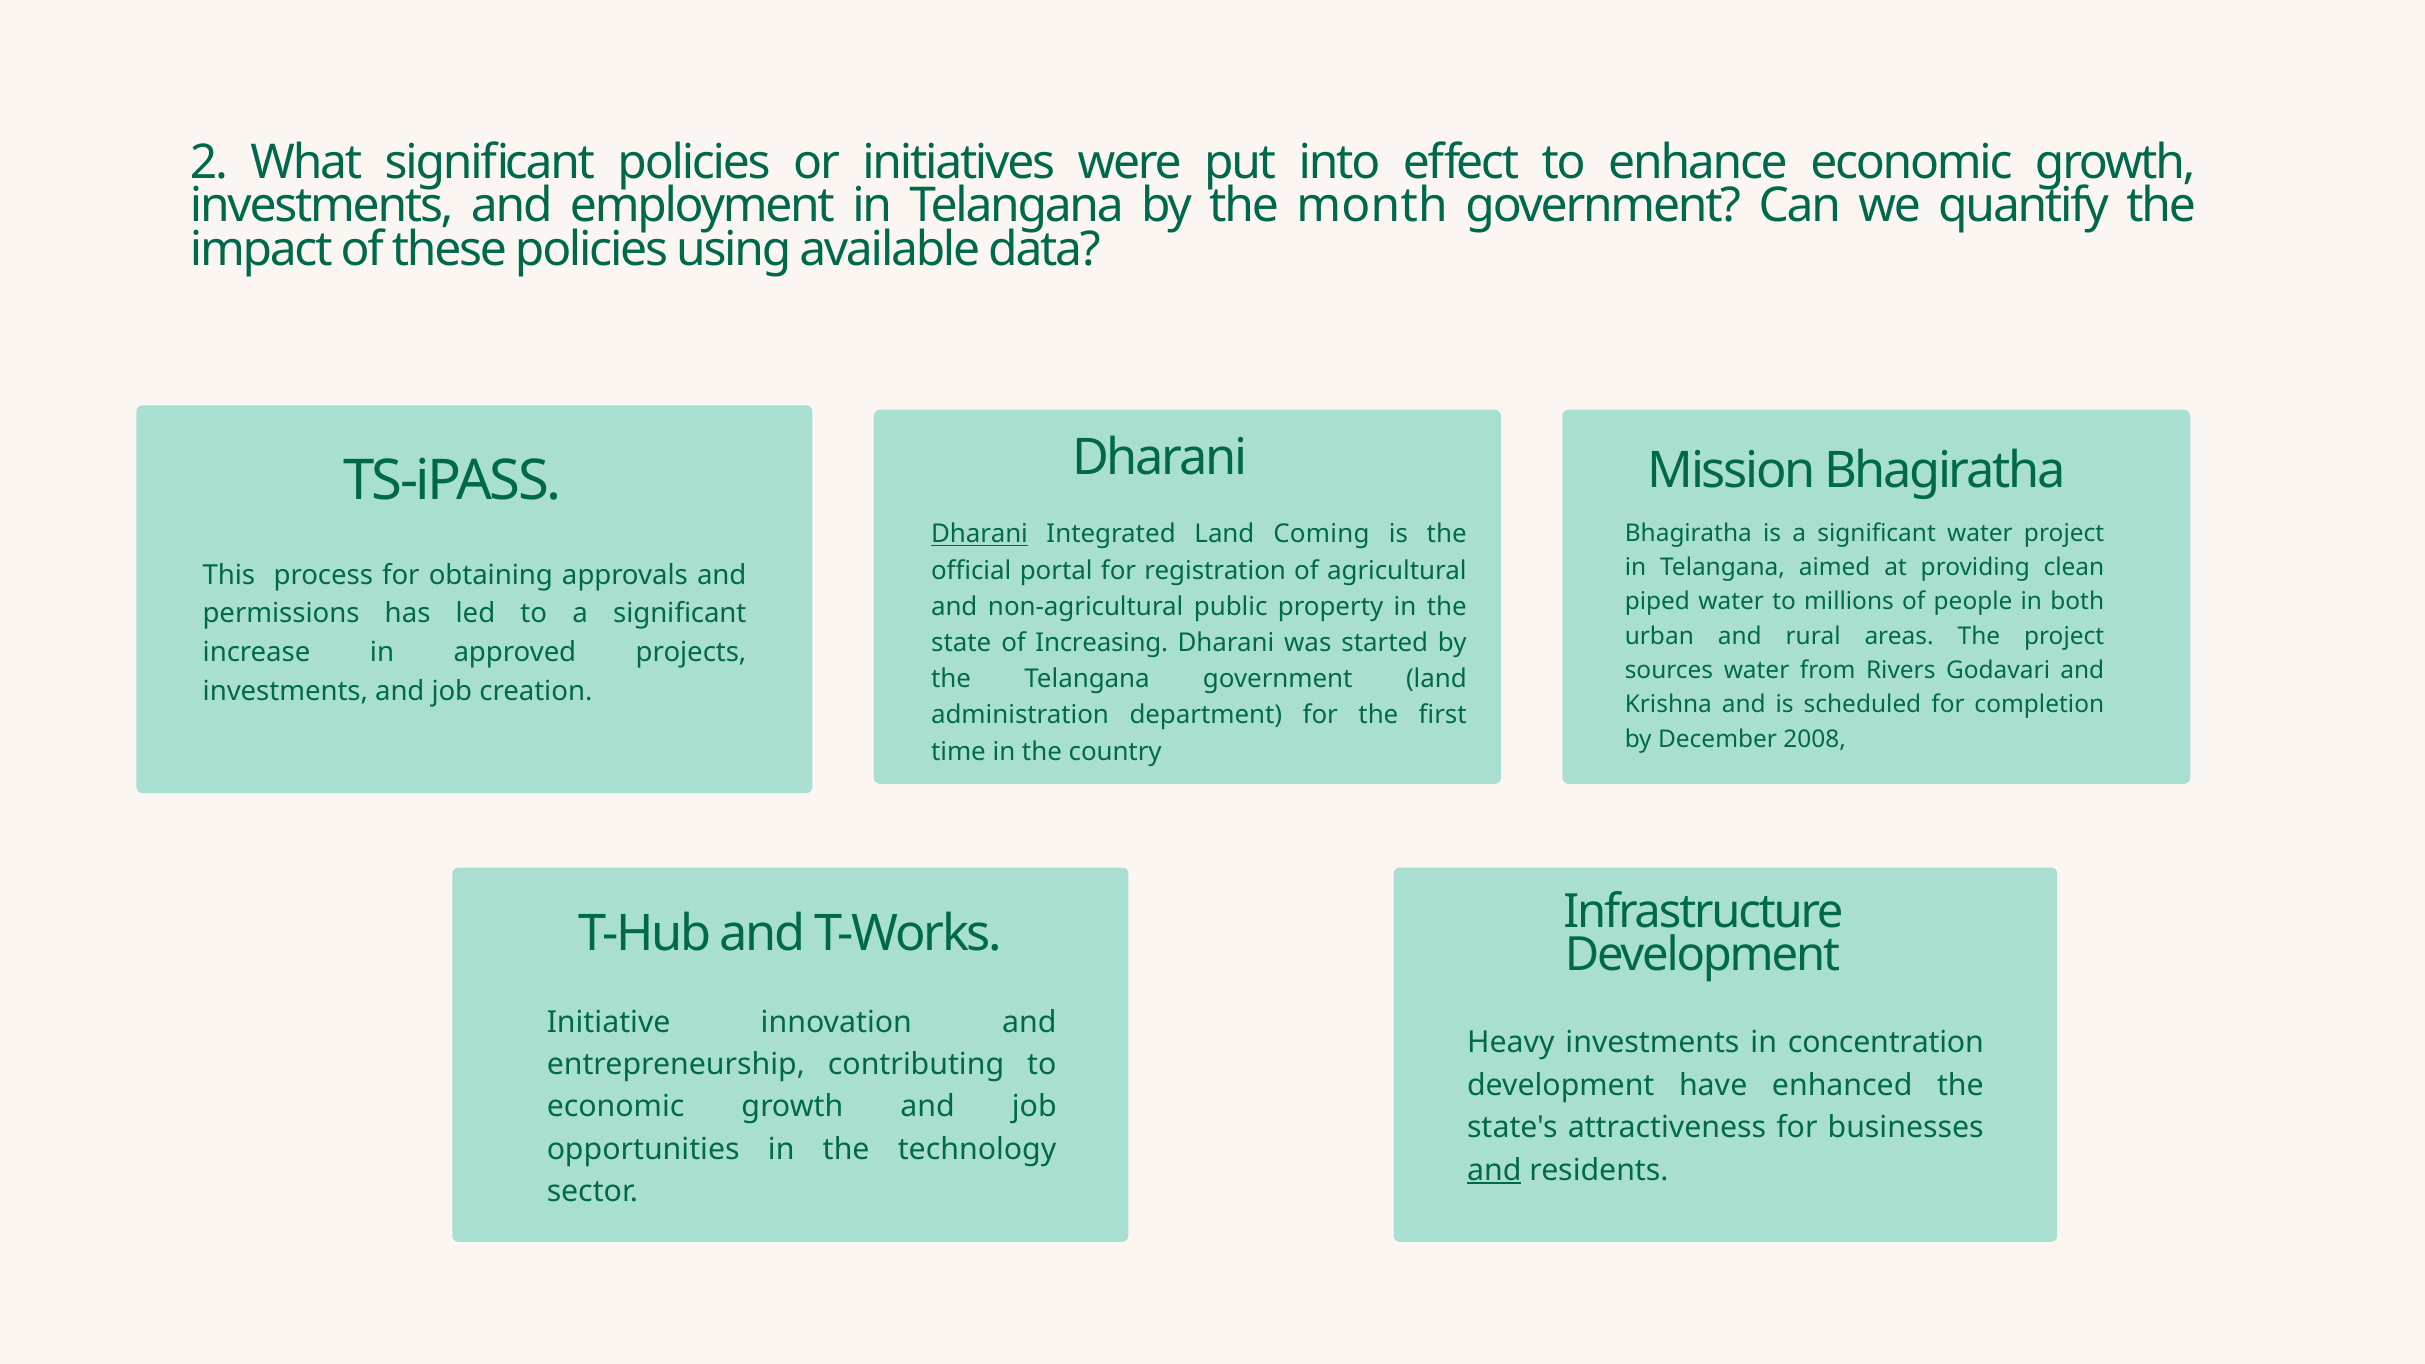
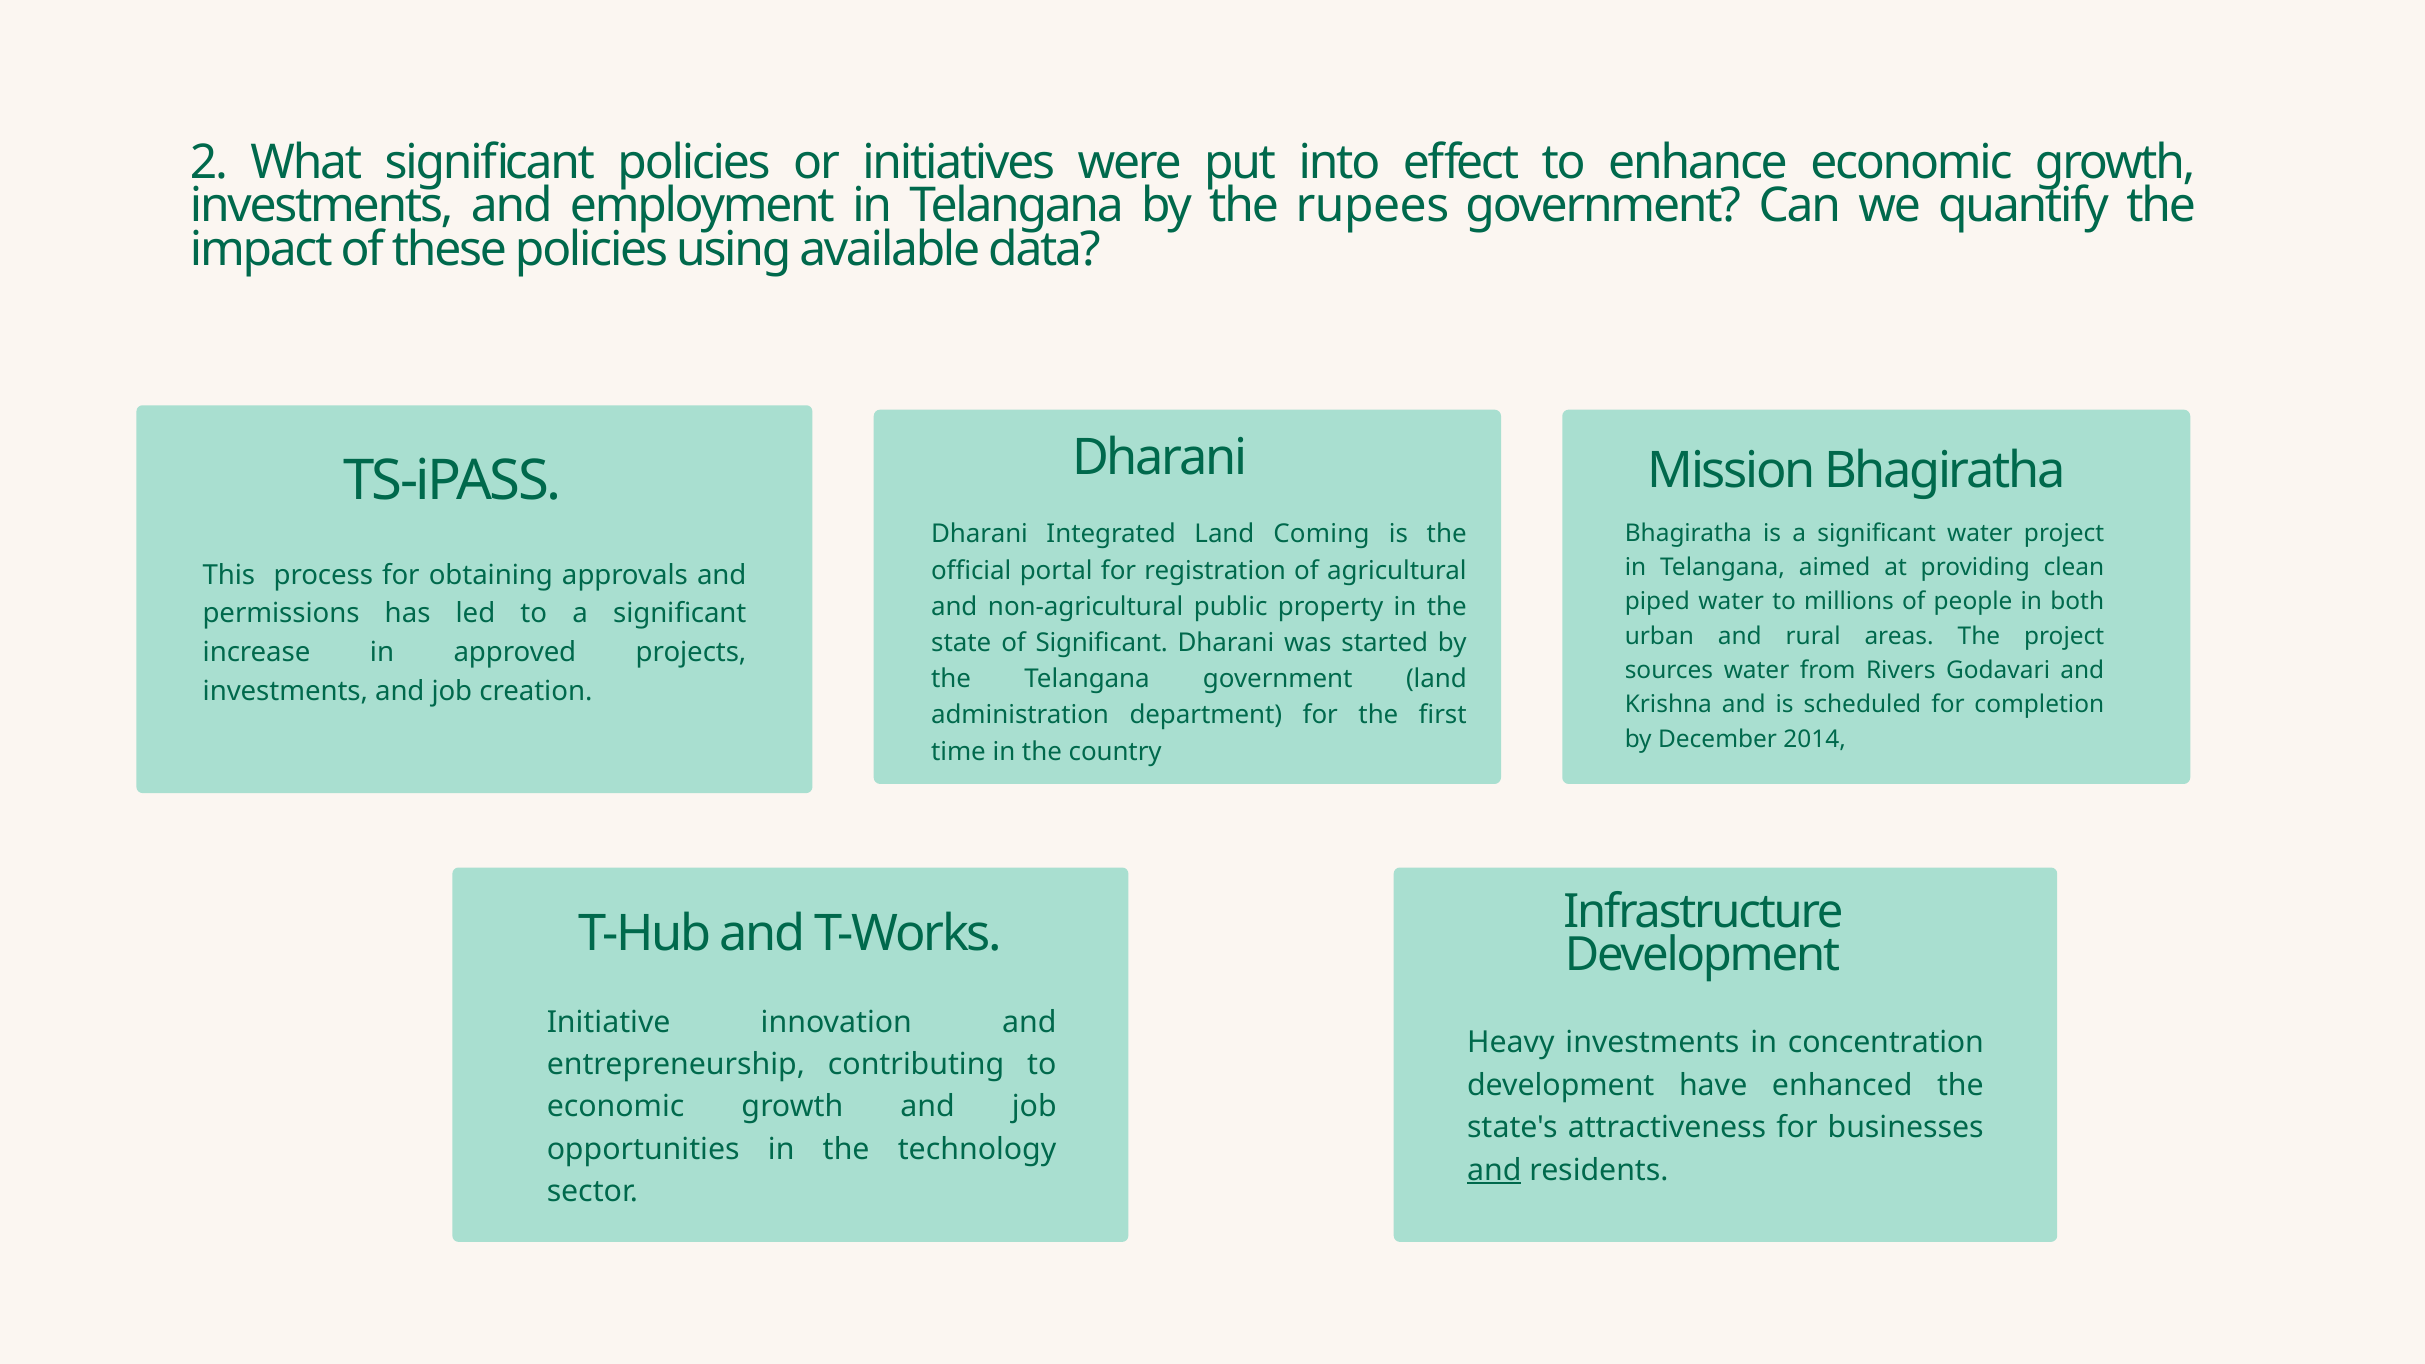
month: month -> rupees
Dharani at (980, 534) underline: present -> none
of Increasing: Increasing -> Significant
2008: 2008 -> 2014
